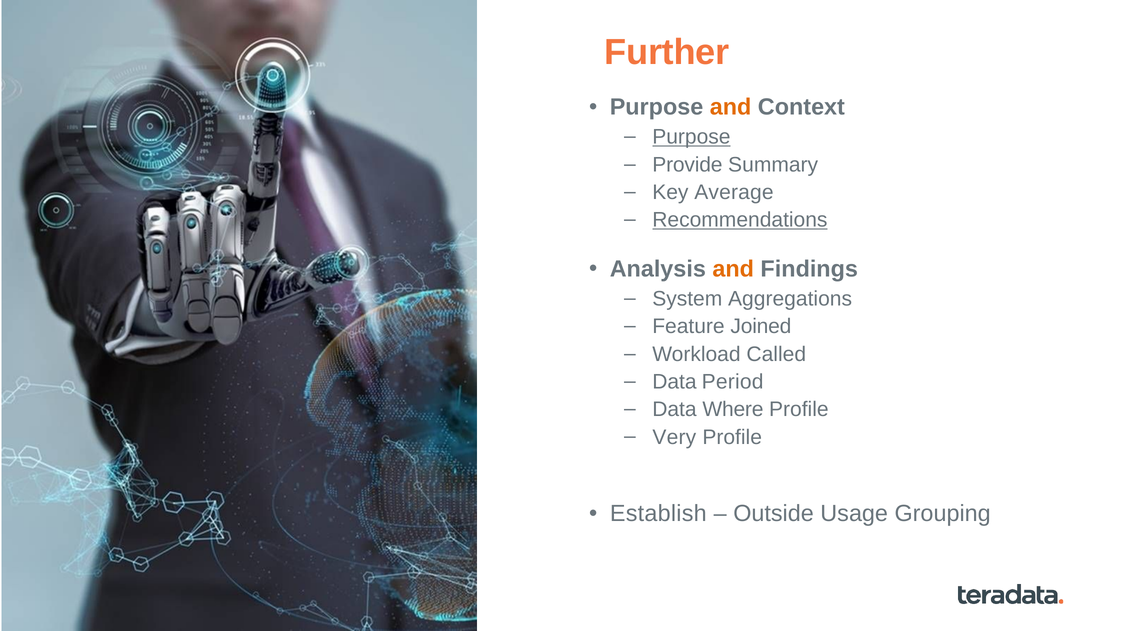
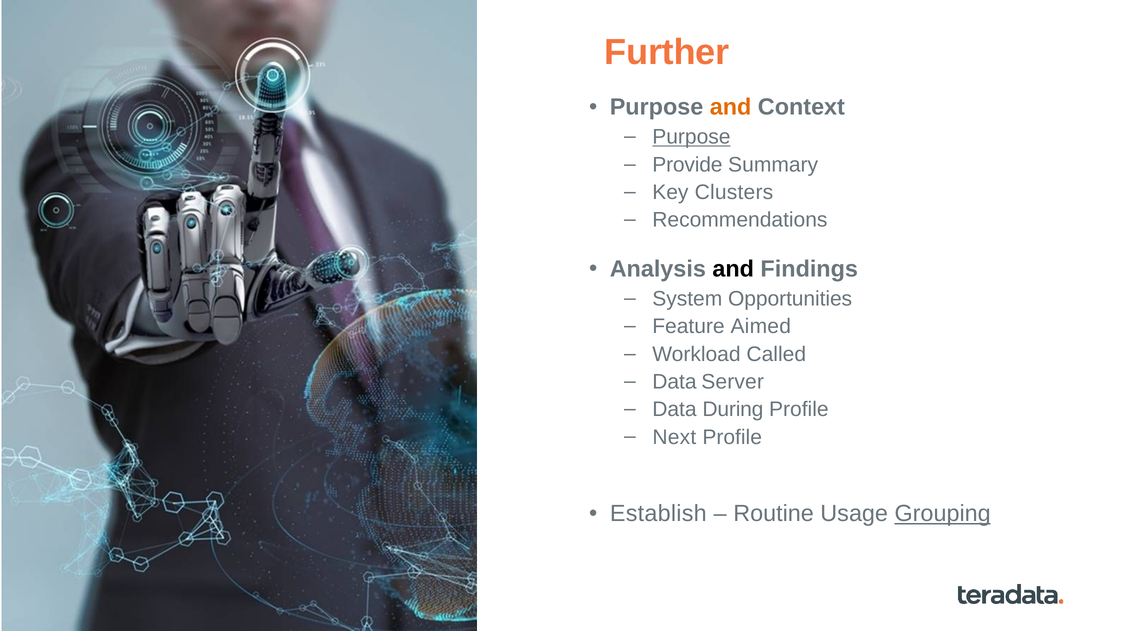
Average: Average -> Clusters
Recommendations underline: present -> none
and at (733, 269) colour: orange -> black
Aggregations: Aggregations -> Opportunities
Joined: Joined -> Aimed
Period: Period -> Server
Where: Where -> During
Very: Very -> Next
Outside: Outside -> Routine
Grouping underline: none -> present
